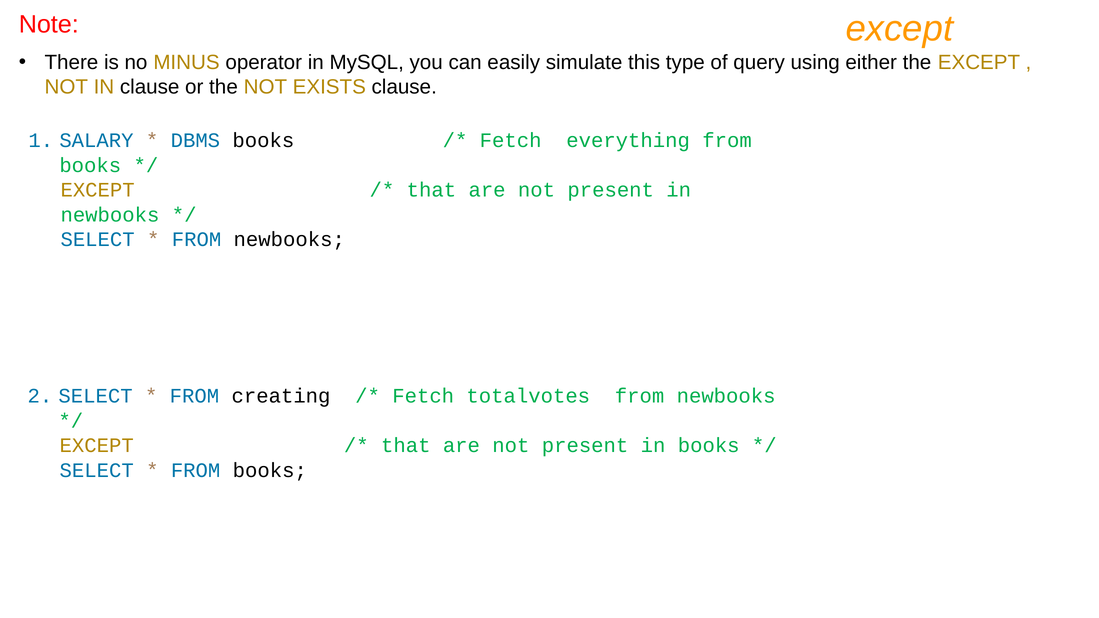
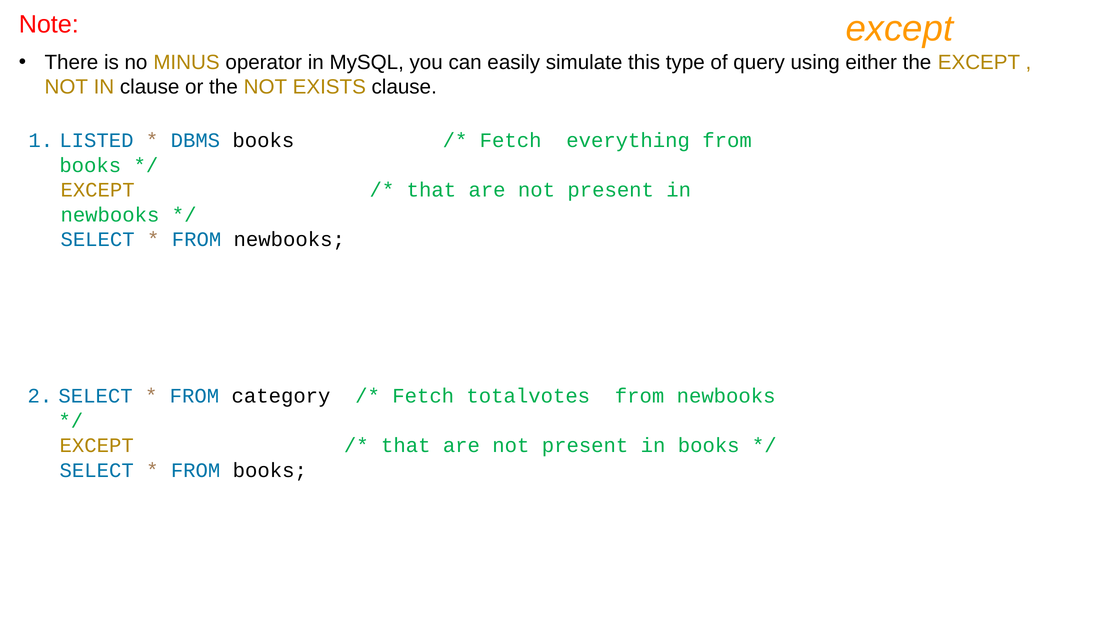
SALARY: SALARY -> LISTED
creating: creating -> category
